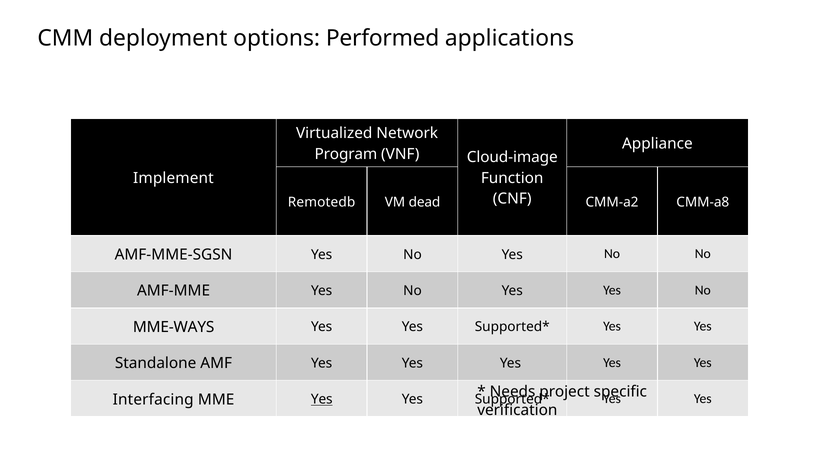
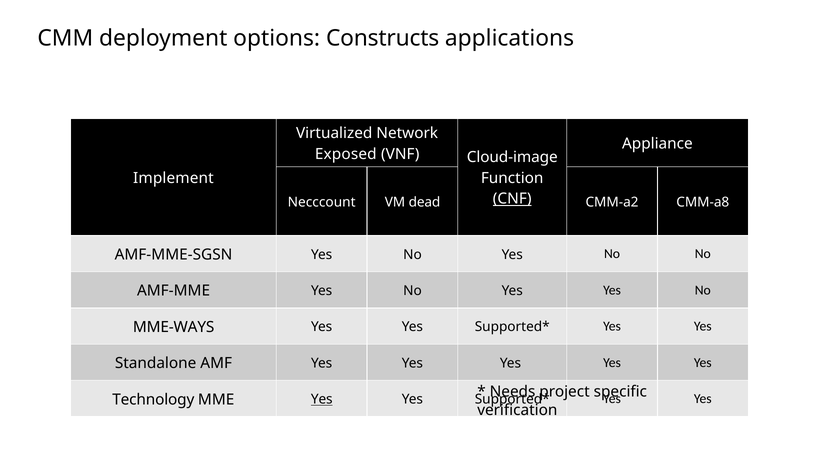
Performed: Performed -> Constructs
Program: Program -> Exposed
CNF underline: none -> present
Remotedb: Remotedb -> Necccount
Interfacing: Interfacing -> Technology
